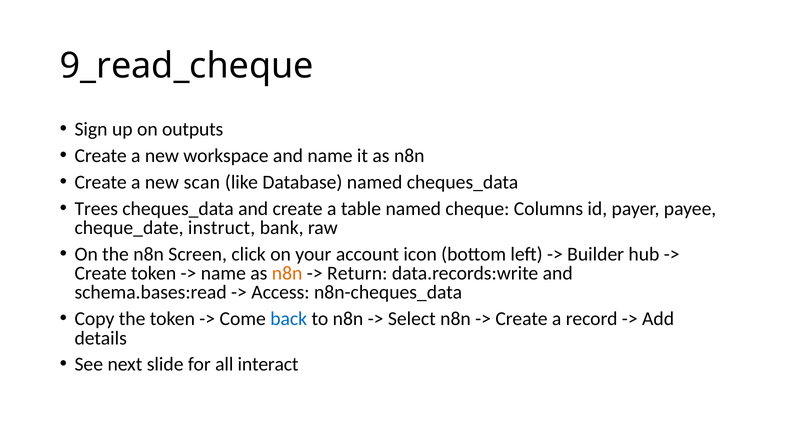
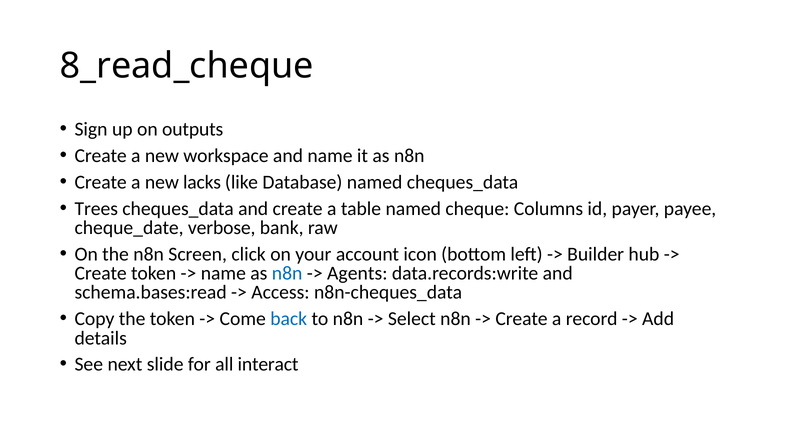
9_read_cheque: 9_read_cheque -> 8_read_cheque
scan: scan -> lacks
instruct: instruct -> verbose
n8n at (287, 273) colour: orange -> blue
Return: Return -> Agents
